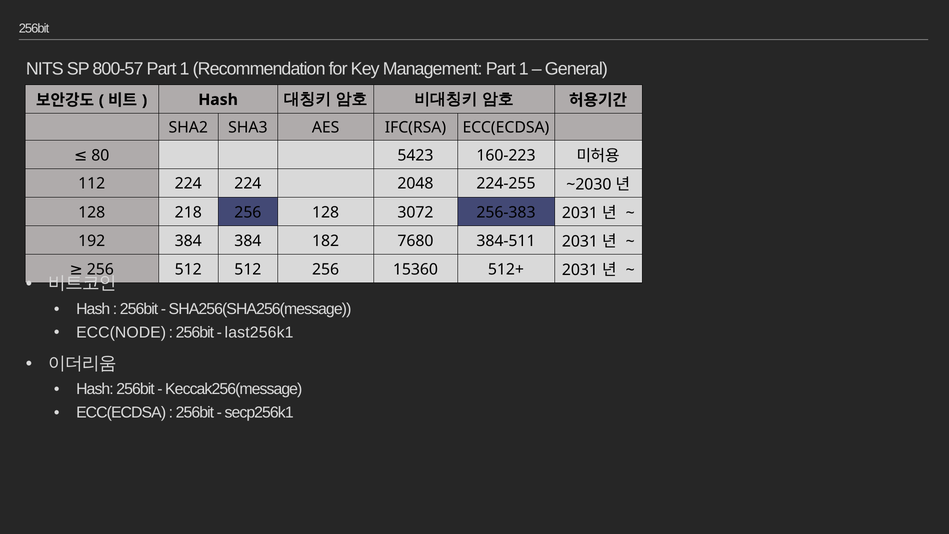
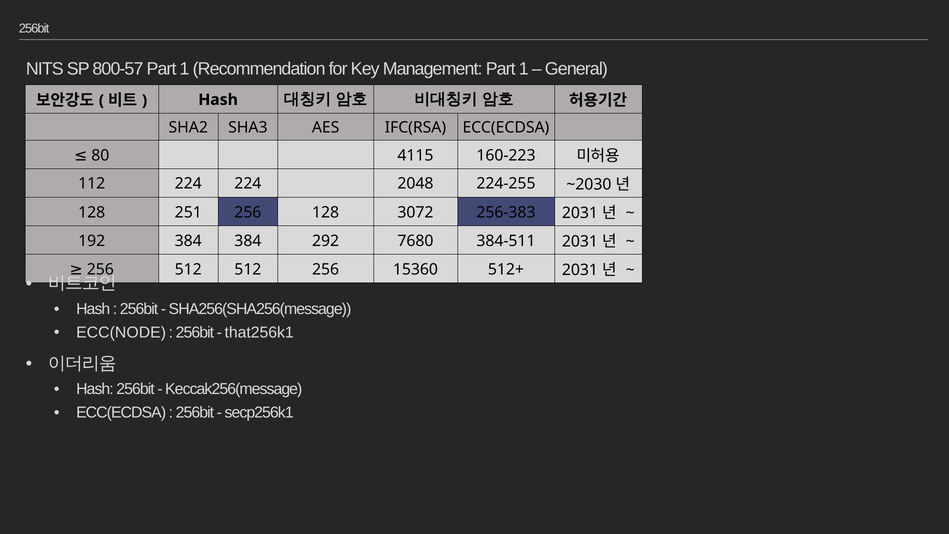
5423: 5423 -> 4115
218: 218 -> 251
182: 182 -> 292
last256k1: last256k1 -> that256k1
